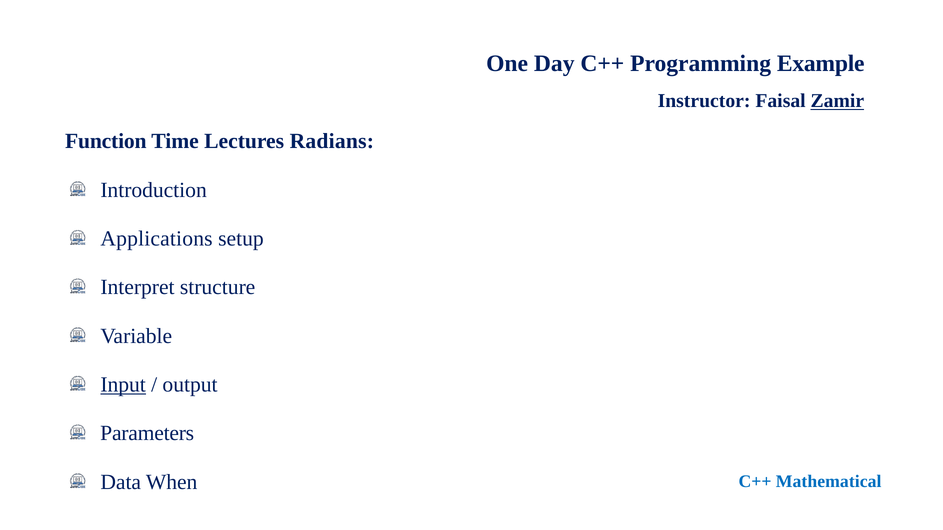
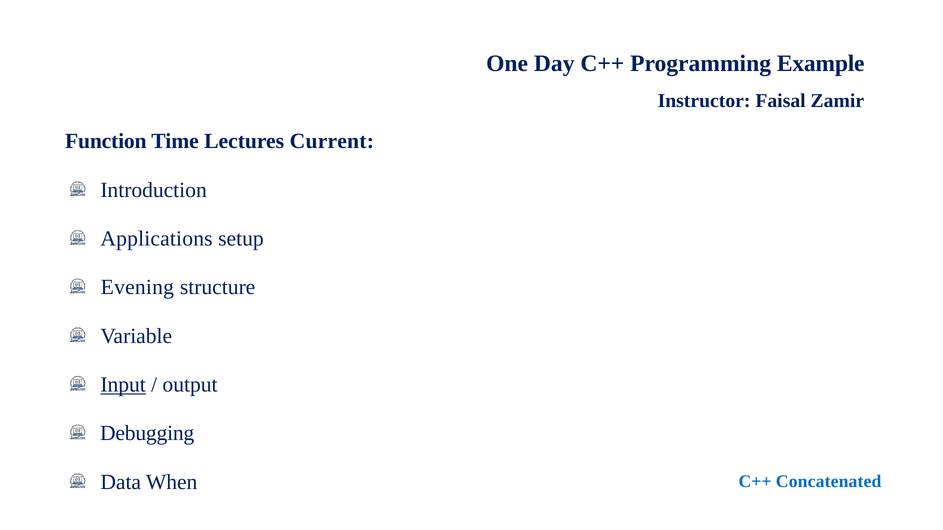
Zamir underline: present -> none
Radians: Radians -> Current
Interpret: Interpret -> Evening
Parameters: Parameters -> Debugging
Mathematical: Mathematical -> Concatenated
